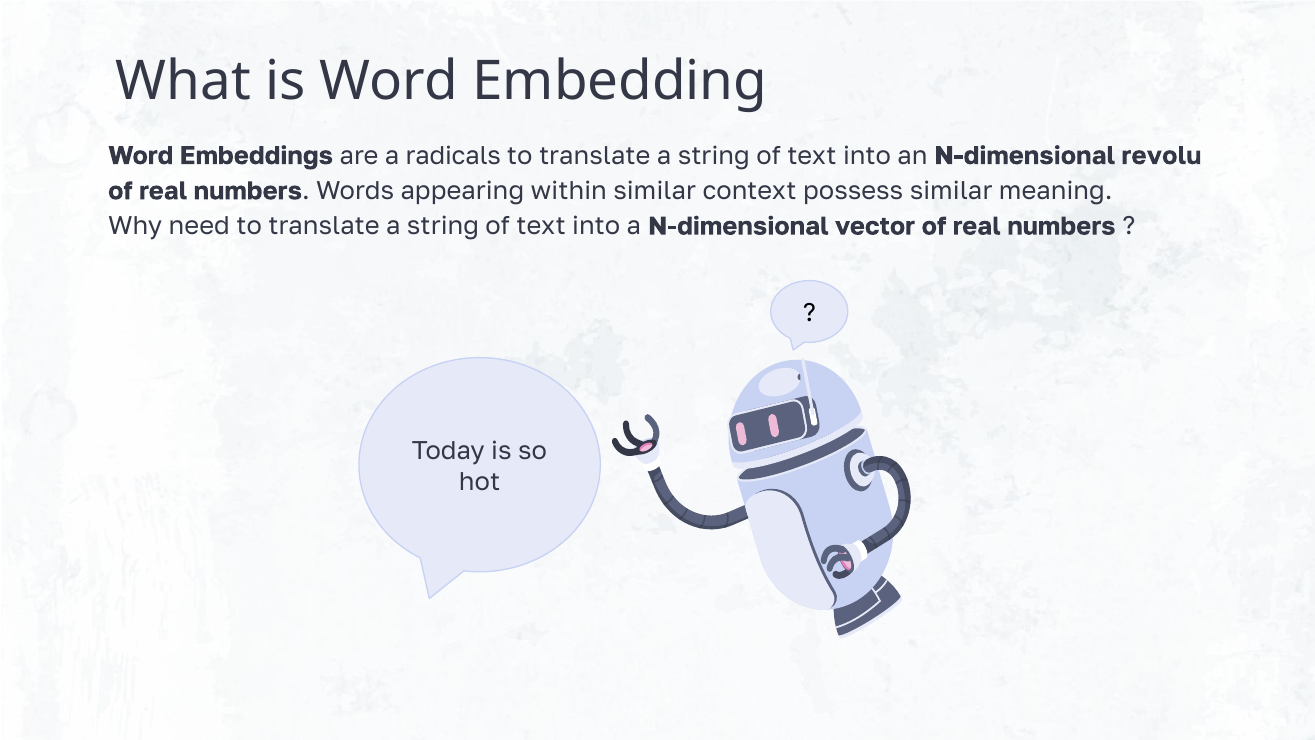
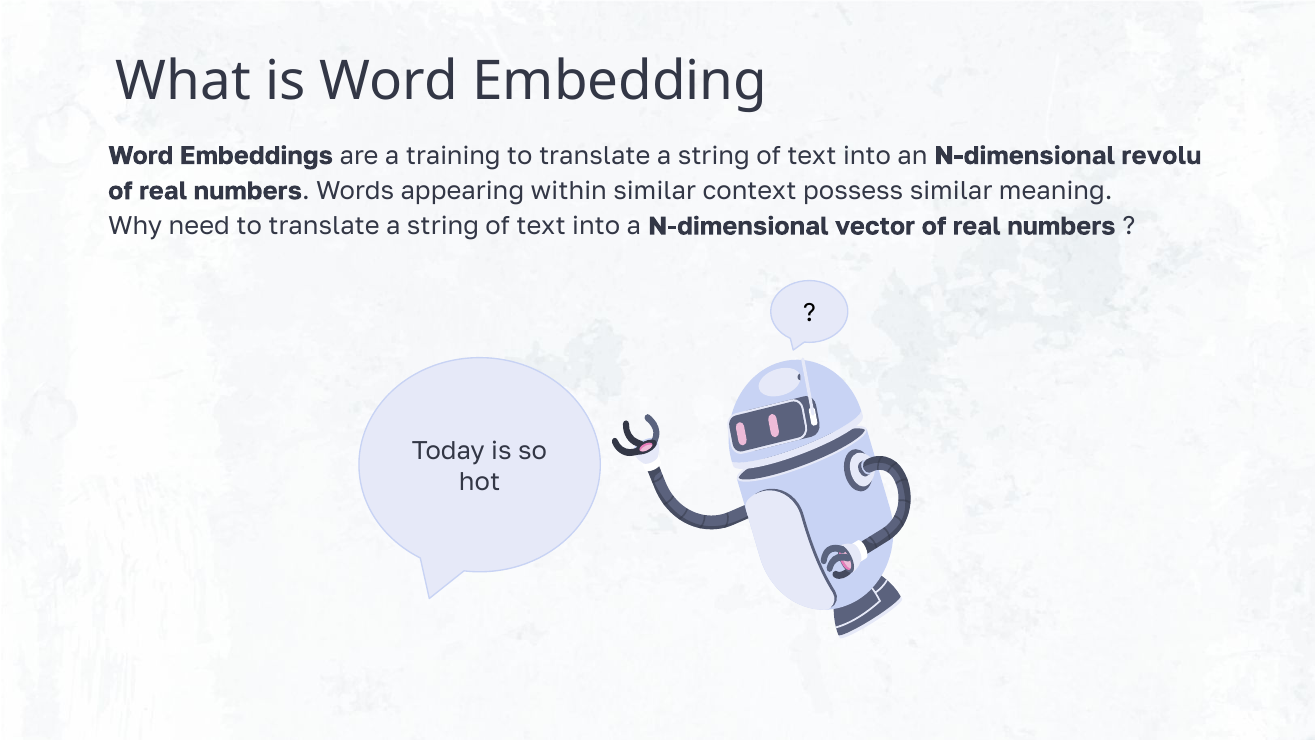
radicals: radicals -> training
